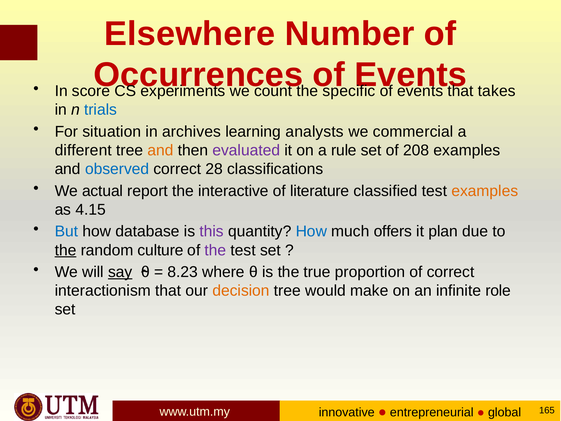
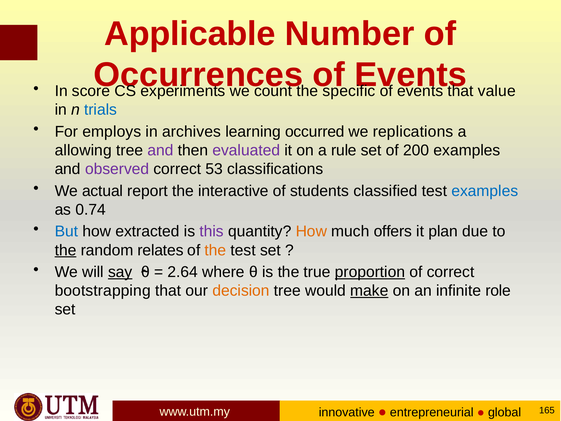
Elsewhere: Elsewhere -> Applicable
takes: takes -> value
situation: situation -> employs
analysts: analysts -> occurred
commercial: commercial -> replications
different: different -> allowing
and at (160, 150) colour: orange -> purple
208: 208 -> 200
observed colour: blue -> purple
28: 28 -> 53
literature: literature -> students
examples at (485, 191) colour: orange -> blue
4.15: 4.15 -> 0.74
database: database -> extracted
How at (311, 231) colour: blue -> orange
culture: culture -> relates
the at (215, 250) colour: purple -> orange
8.23: 8.23 -> 2.64
proportion underline: none -> present
interactionism: interactionism -> bootstrapping
make underline: none -> present
